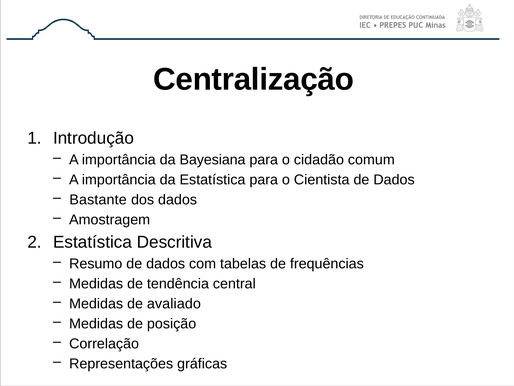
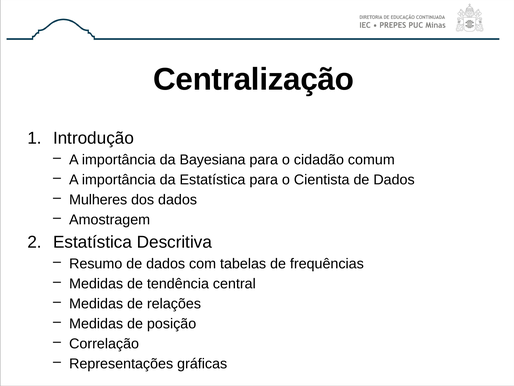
Bastante: Bastante -> Mulheres
avaliado: avaliado -> relações
